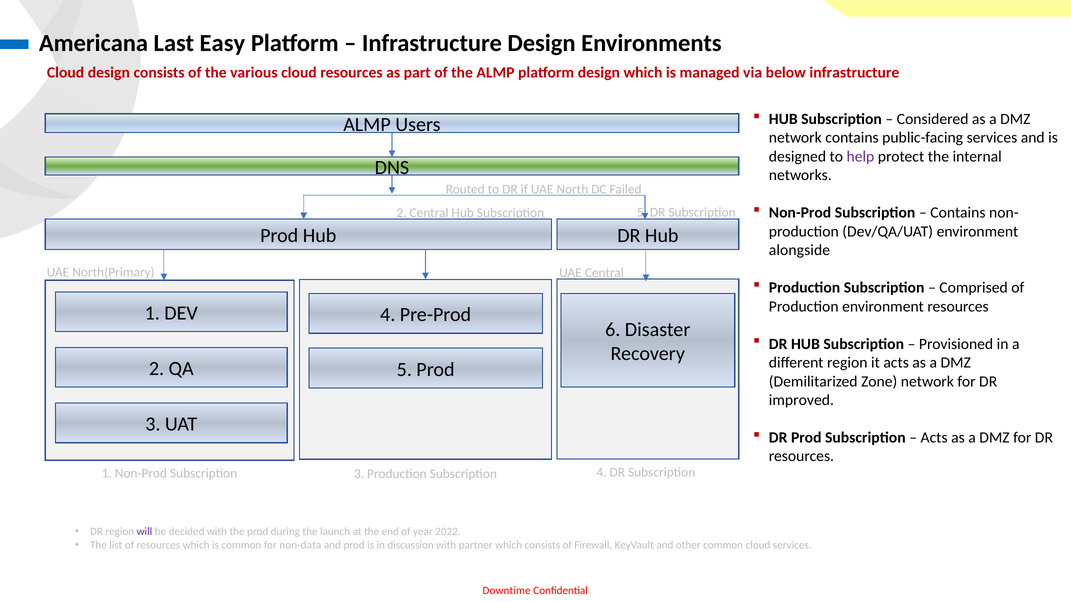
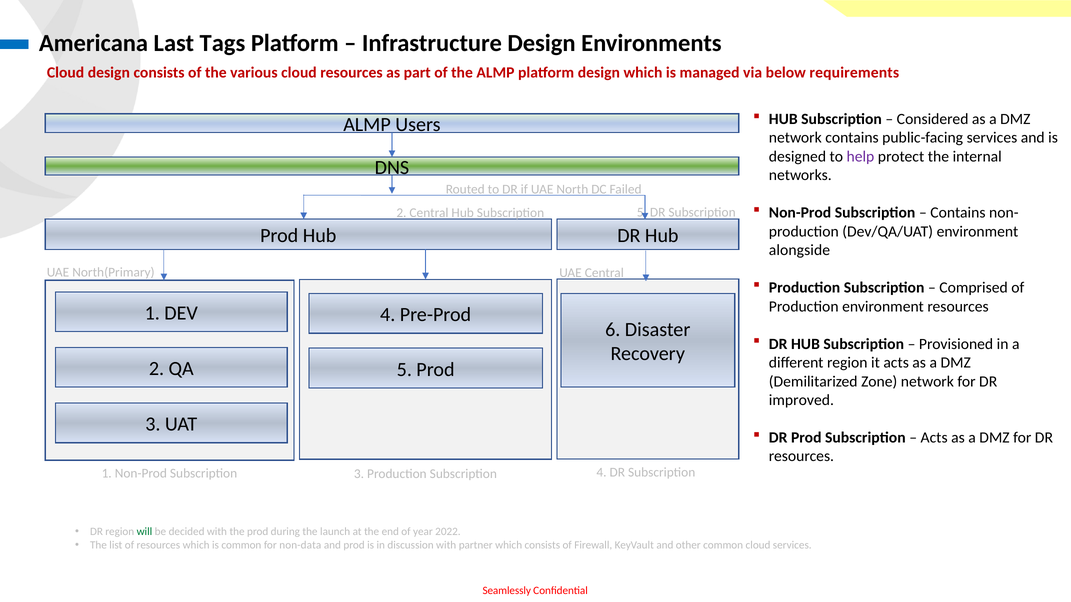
Easy: Easy -> Tags
below infrastructure: infrastructure -> requirements
will colour: purple -> green
Downtime: Downtime -> Seamlessly
